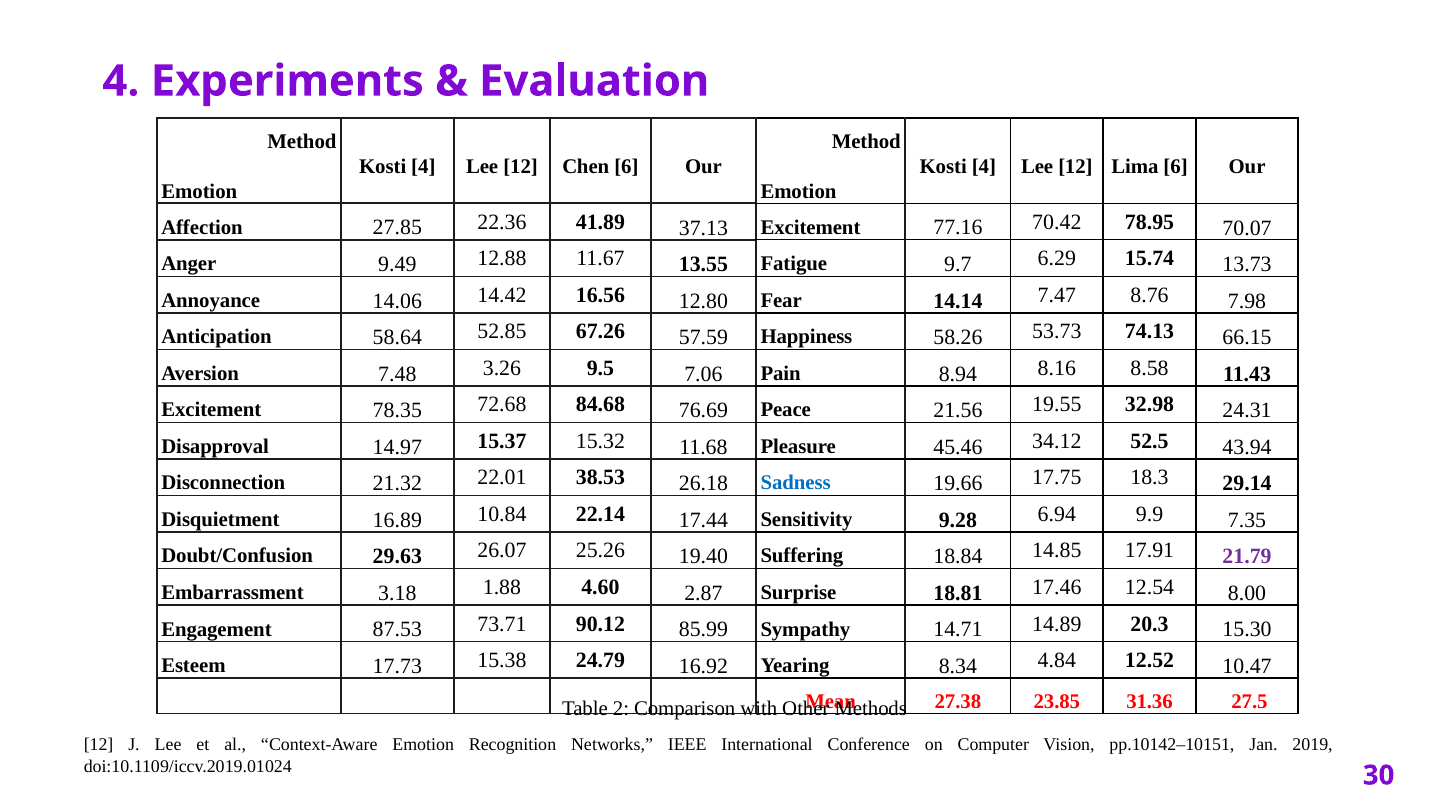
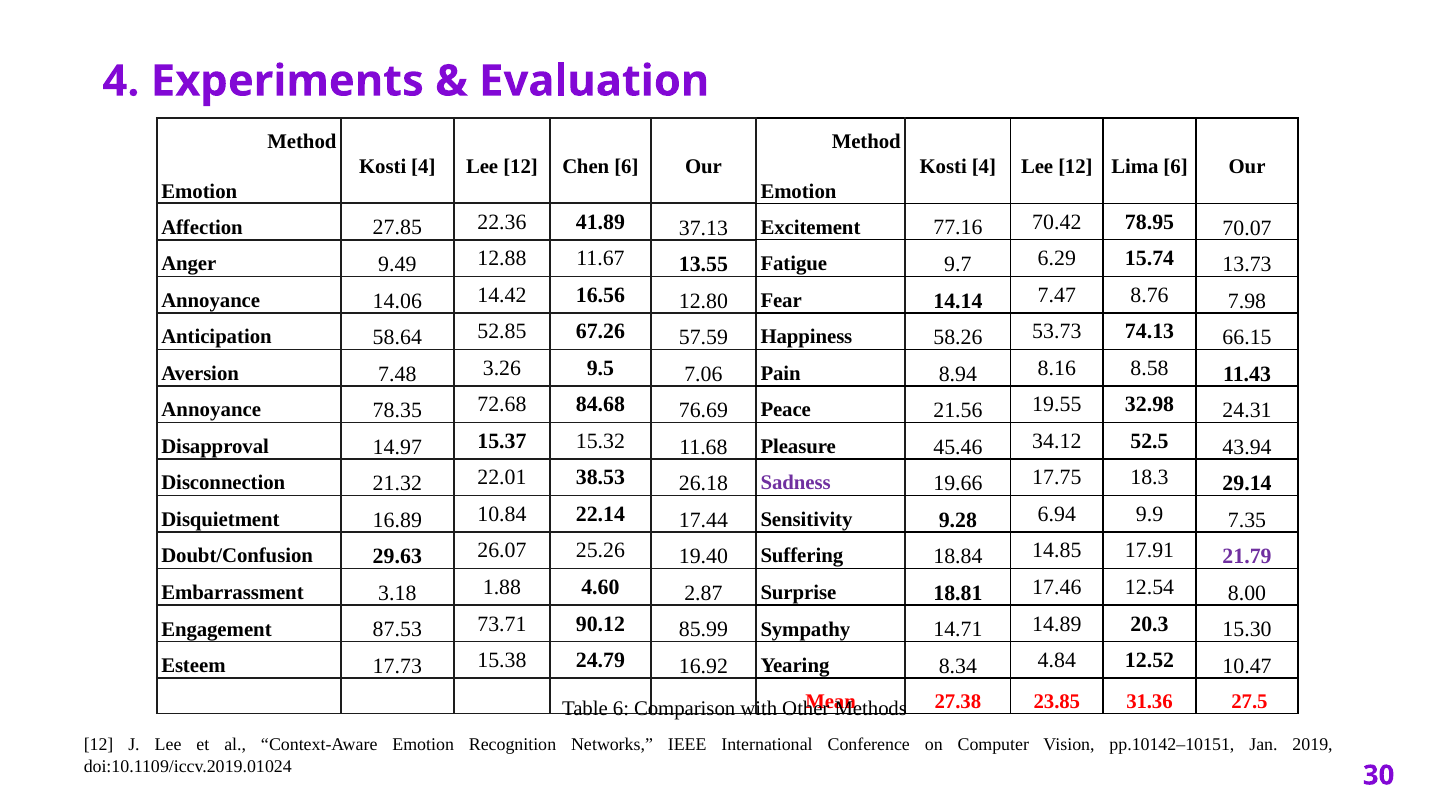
Excitement at (211, 410): Excitement -> Annoyance
Sadness colour: blue -> purple
Table 2: 2 -> 6
